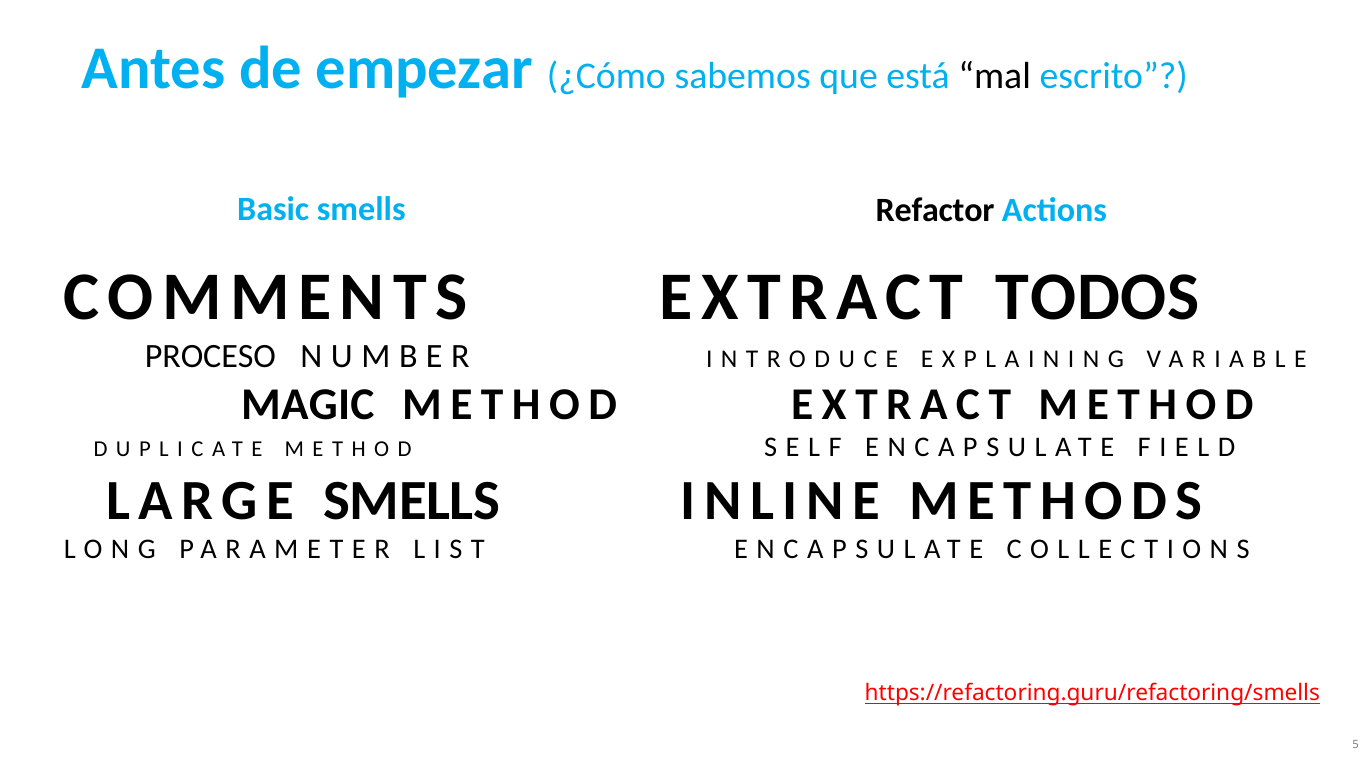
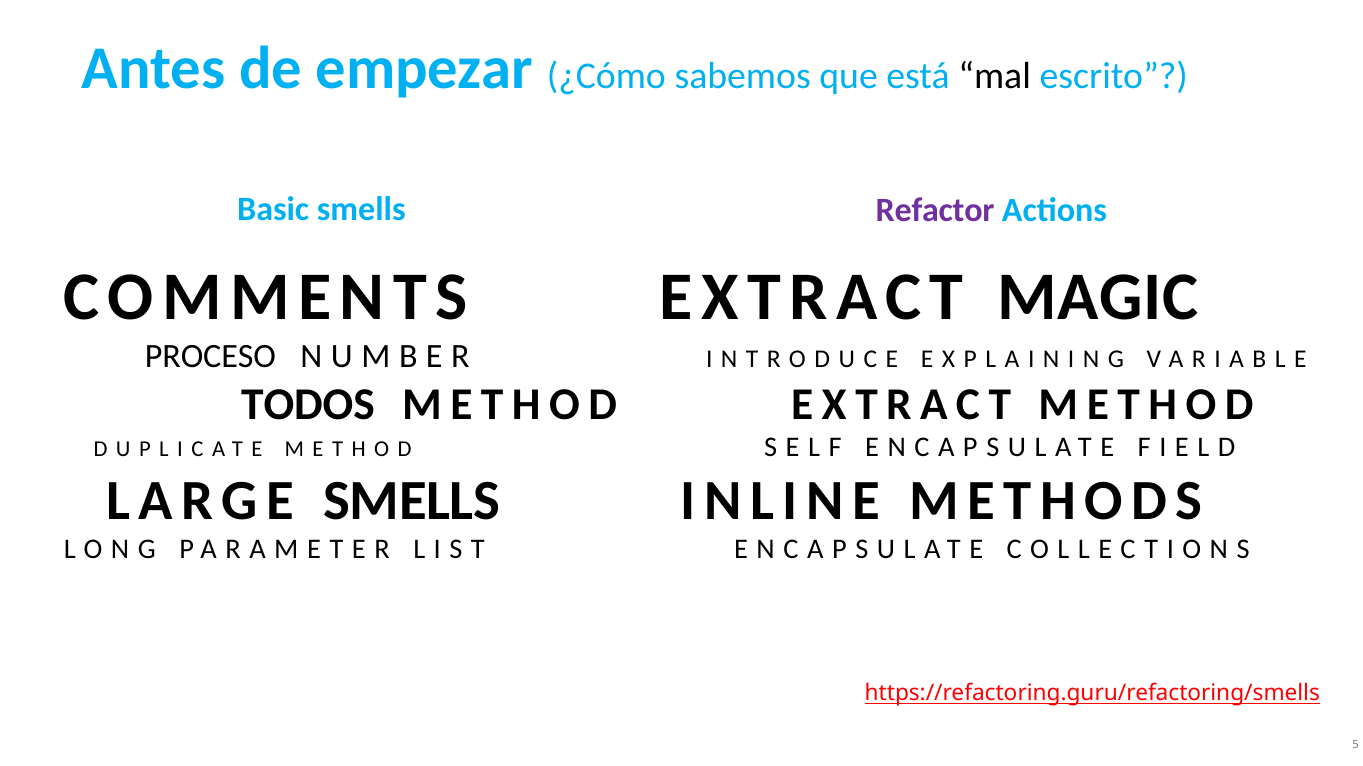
Refactor colour: black -> purple
TODOS: TODOS -> MAGIC
MAGIC: MAGIC -> TODOS
